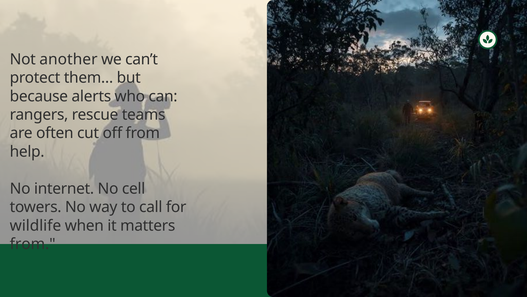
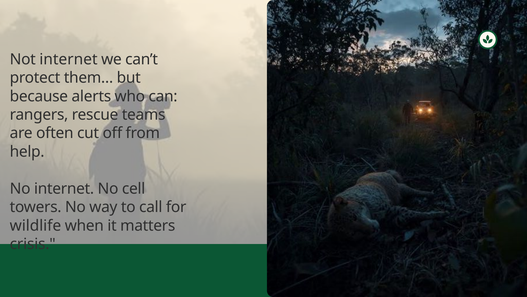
Not another: another -> internet
from at (33, 244): from -> crisis
